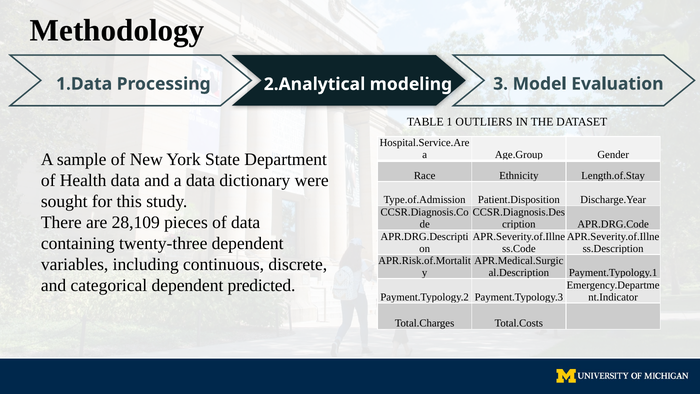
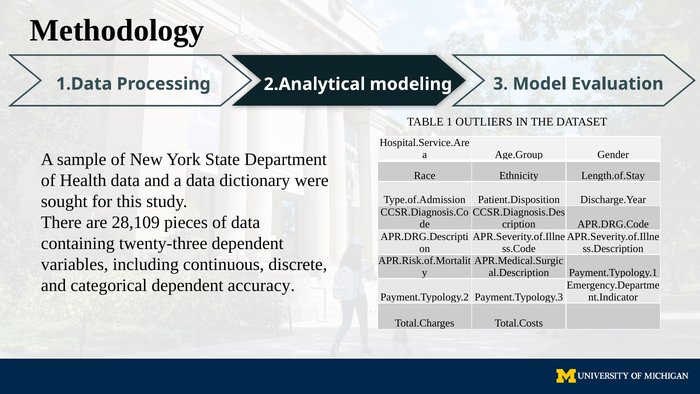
predicted: predicted -> accuracy
